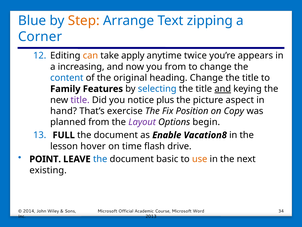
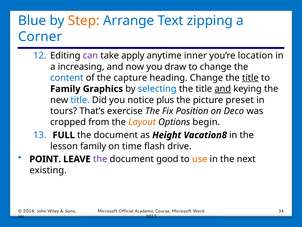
can colour: orange -> purple
twice: twice -> inner
appears: appears -> location
you from: from -> draw
original: original -> capture
title at (250, 78) underline: none -> present
Features: Features -> Graphics
title at (80, 100) colour: purple -> blue
aspect: aspect -> preset
hand: hand -> tours
Copy: Copy -> Deco
planned: planned -> cropped
Layout colour: purple -> orange
Enable: Enable -> Height
lesson hover: hover -> family
the at (100, 159) colour: blue -> purple
basic: basic -> good
